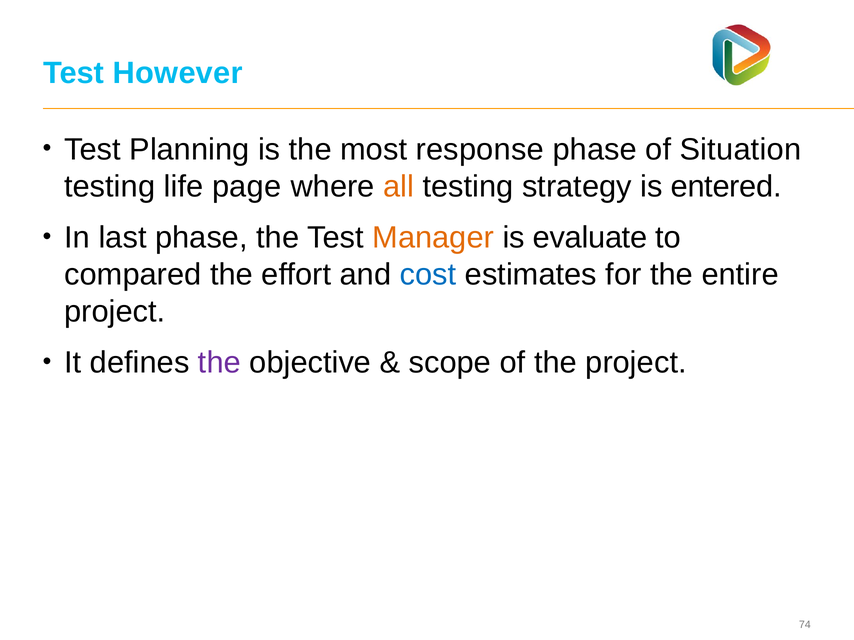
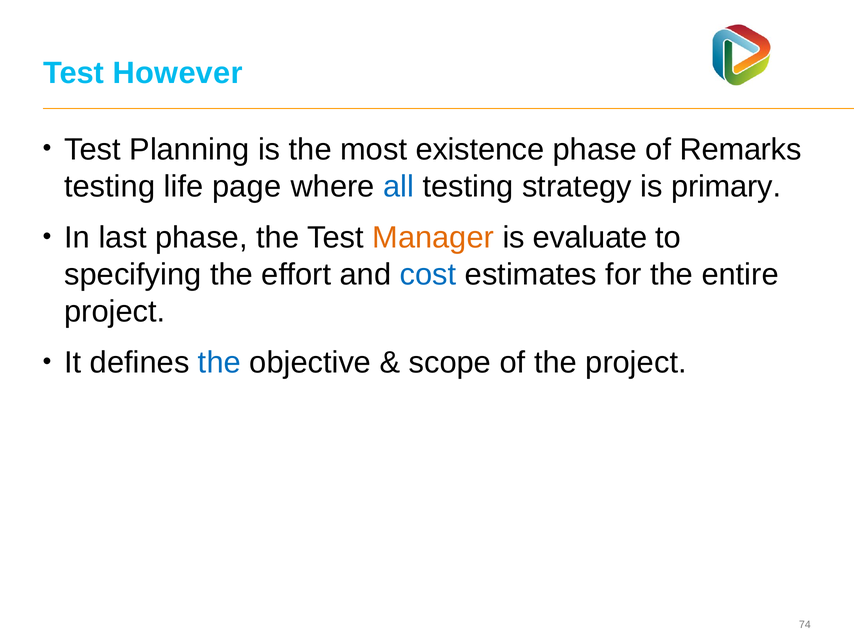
response: response -> existence
Situation: Situation -> Remarks
all colour: orange -> blue
entered: entered -> primary
compared: compared -> specifying
the at (219, 363) colour: purple -> blue
